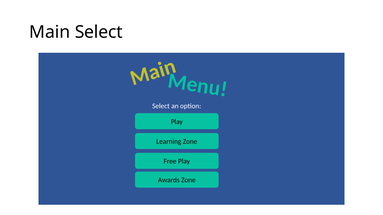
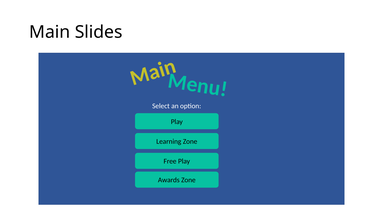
Main Select: Select -> Slides
